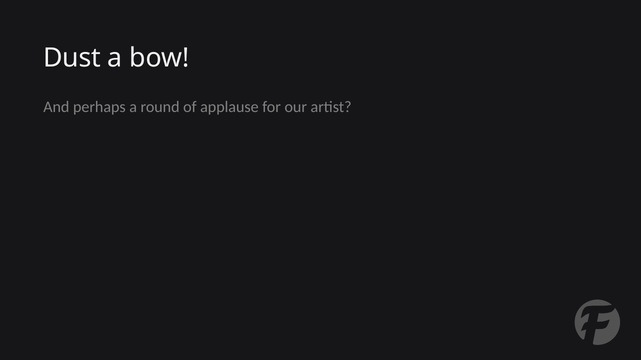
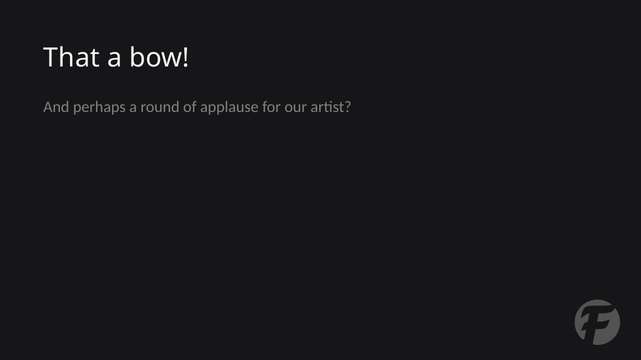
Dust: Dust -> That
